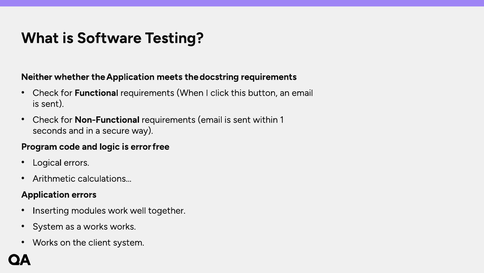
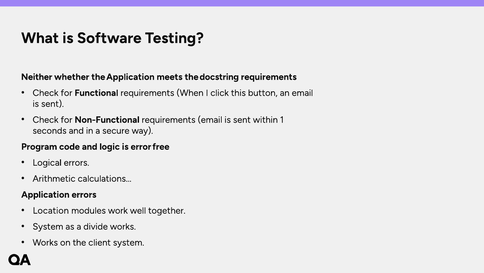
Inserting: Inserting -> Location
a works: works -> divide
